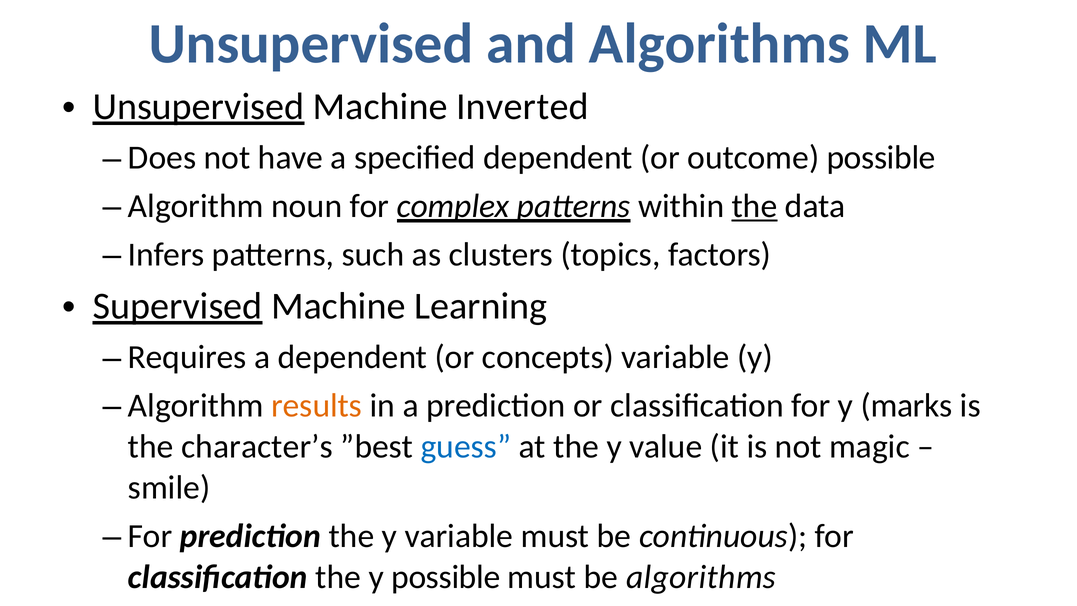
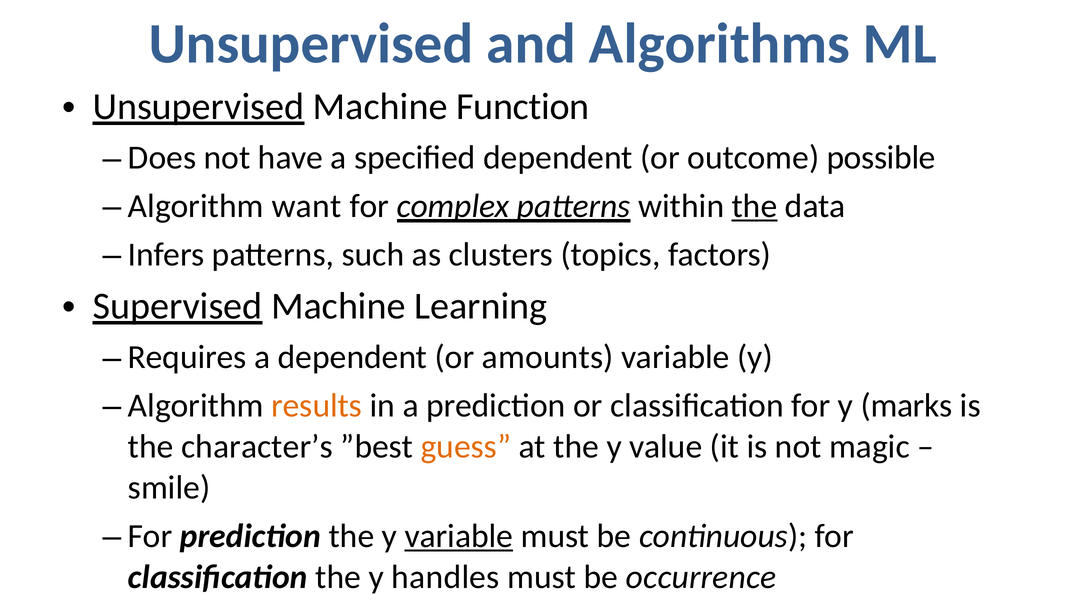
Inverted: Inverted -> Function
noun: noun -> want
concepts: concepts -> amounts
guess colour: blue -> orange
variable at (459, 536) underline: none -> present
y possible: possible -> handles
be algorithms: algorithms -> occurrence
